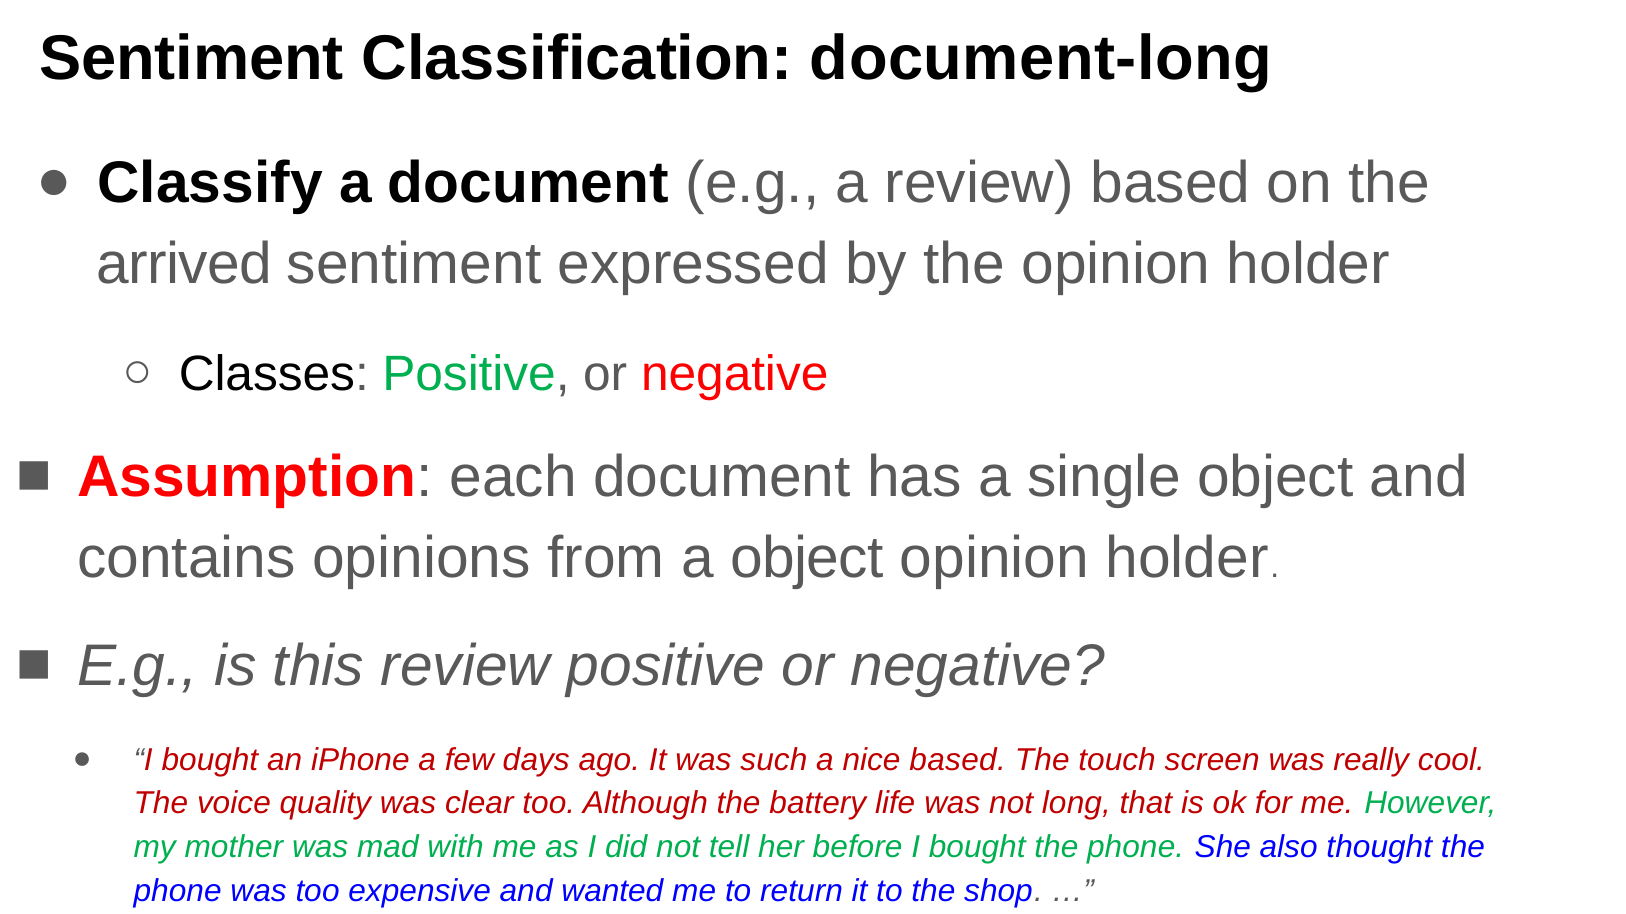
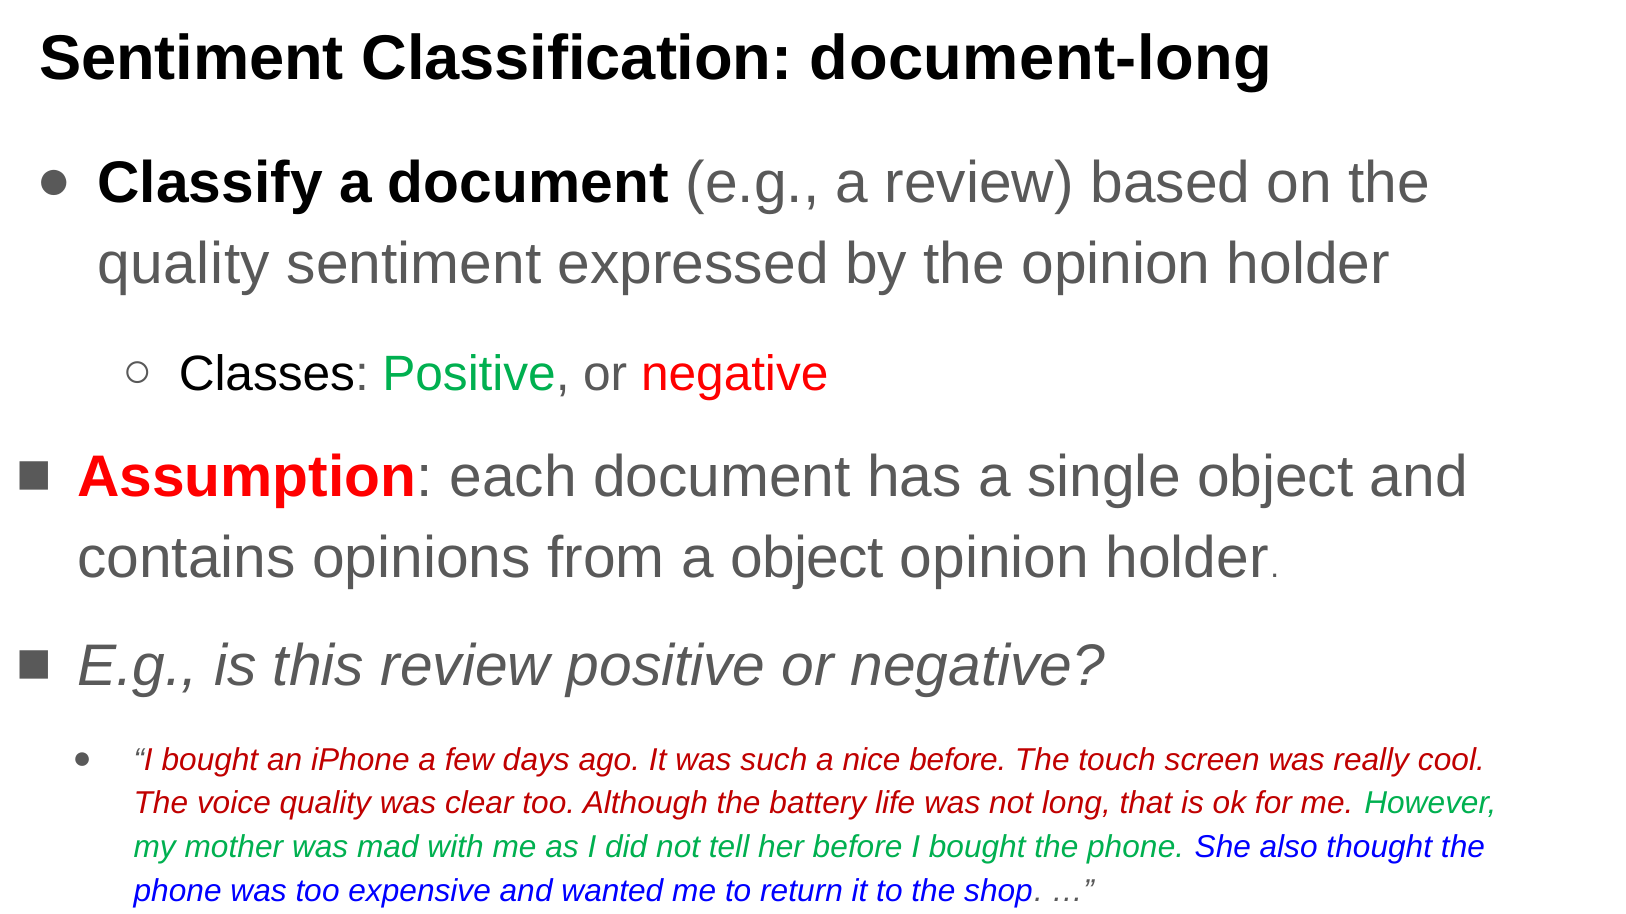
arrived at (184, 265): arrived -> quality
nice based: based -> before
